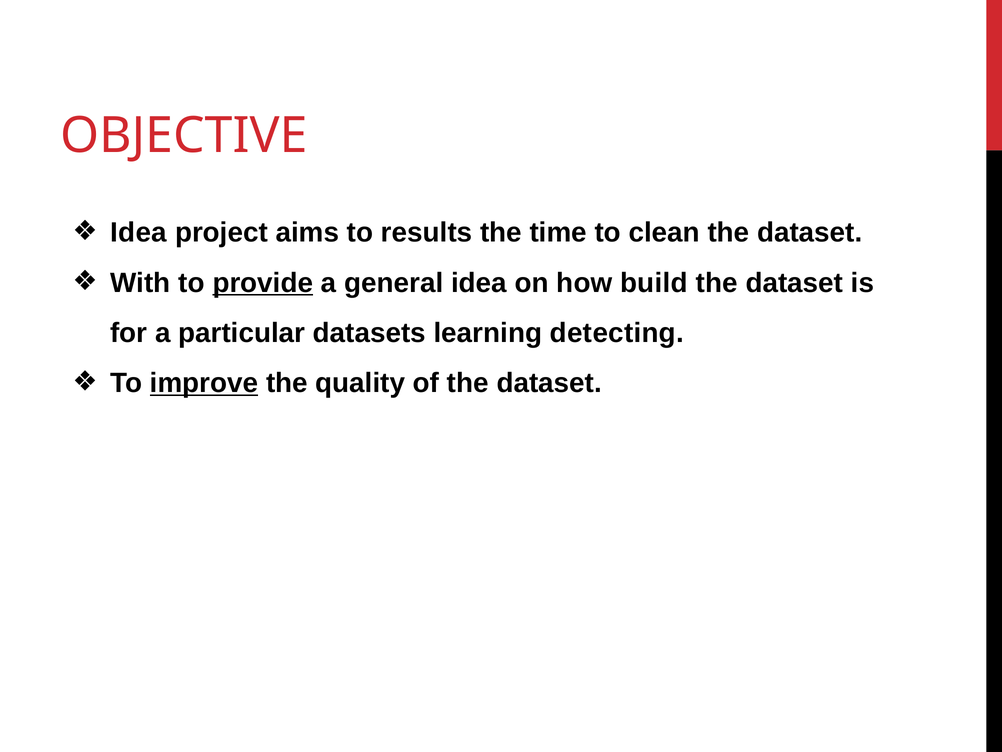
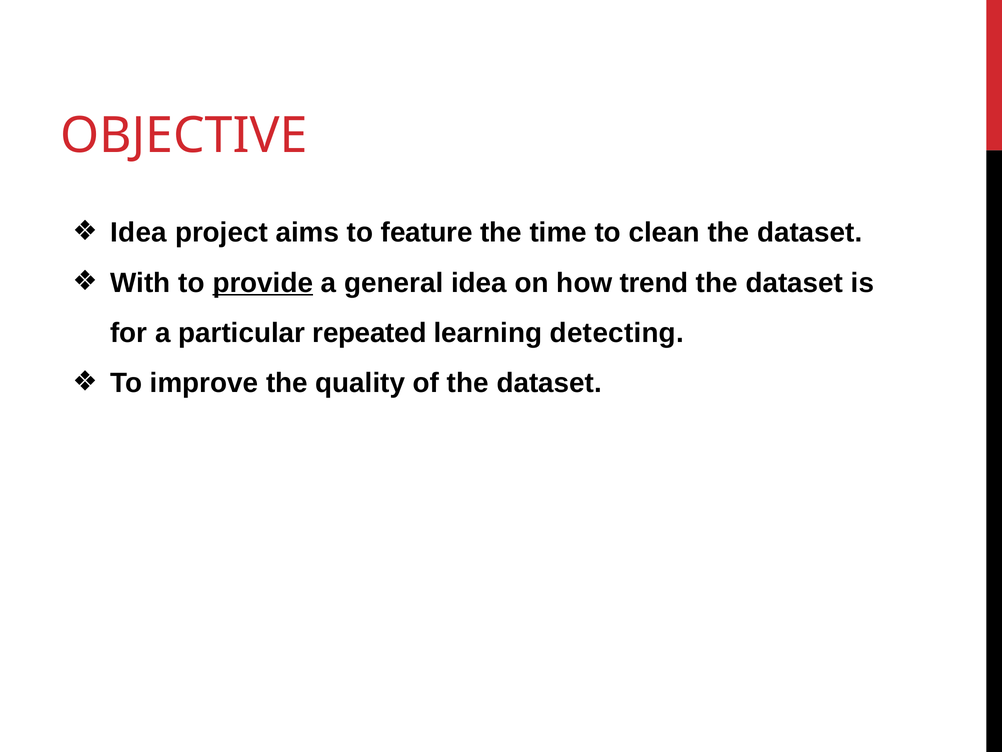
results: results -> feature
build: build -> trend
datasets: datasets -> repeated
improve underline: present -> none
